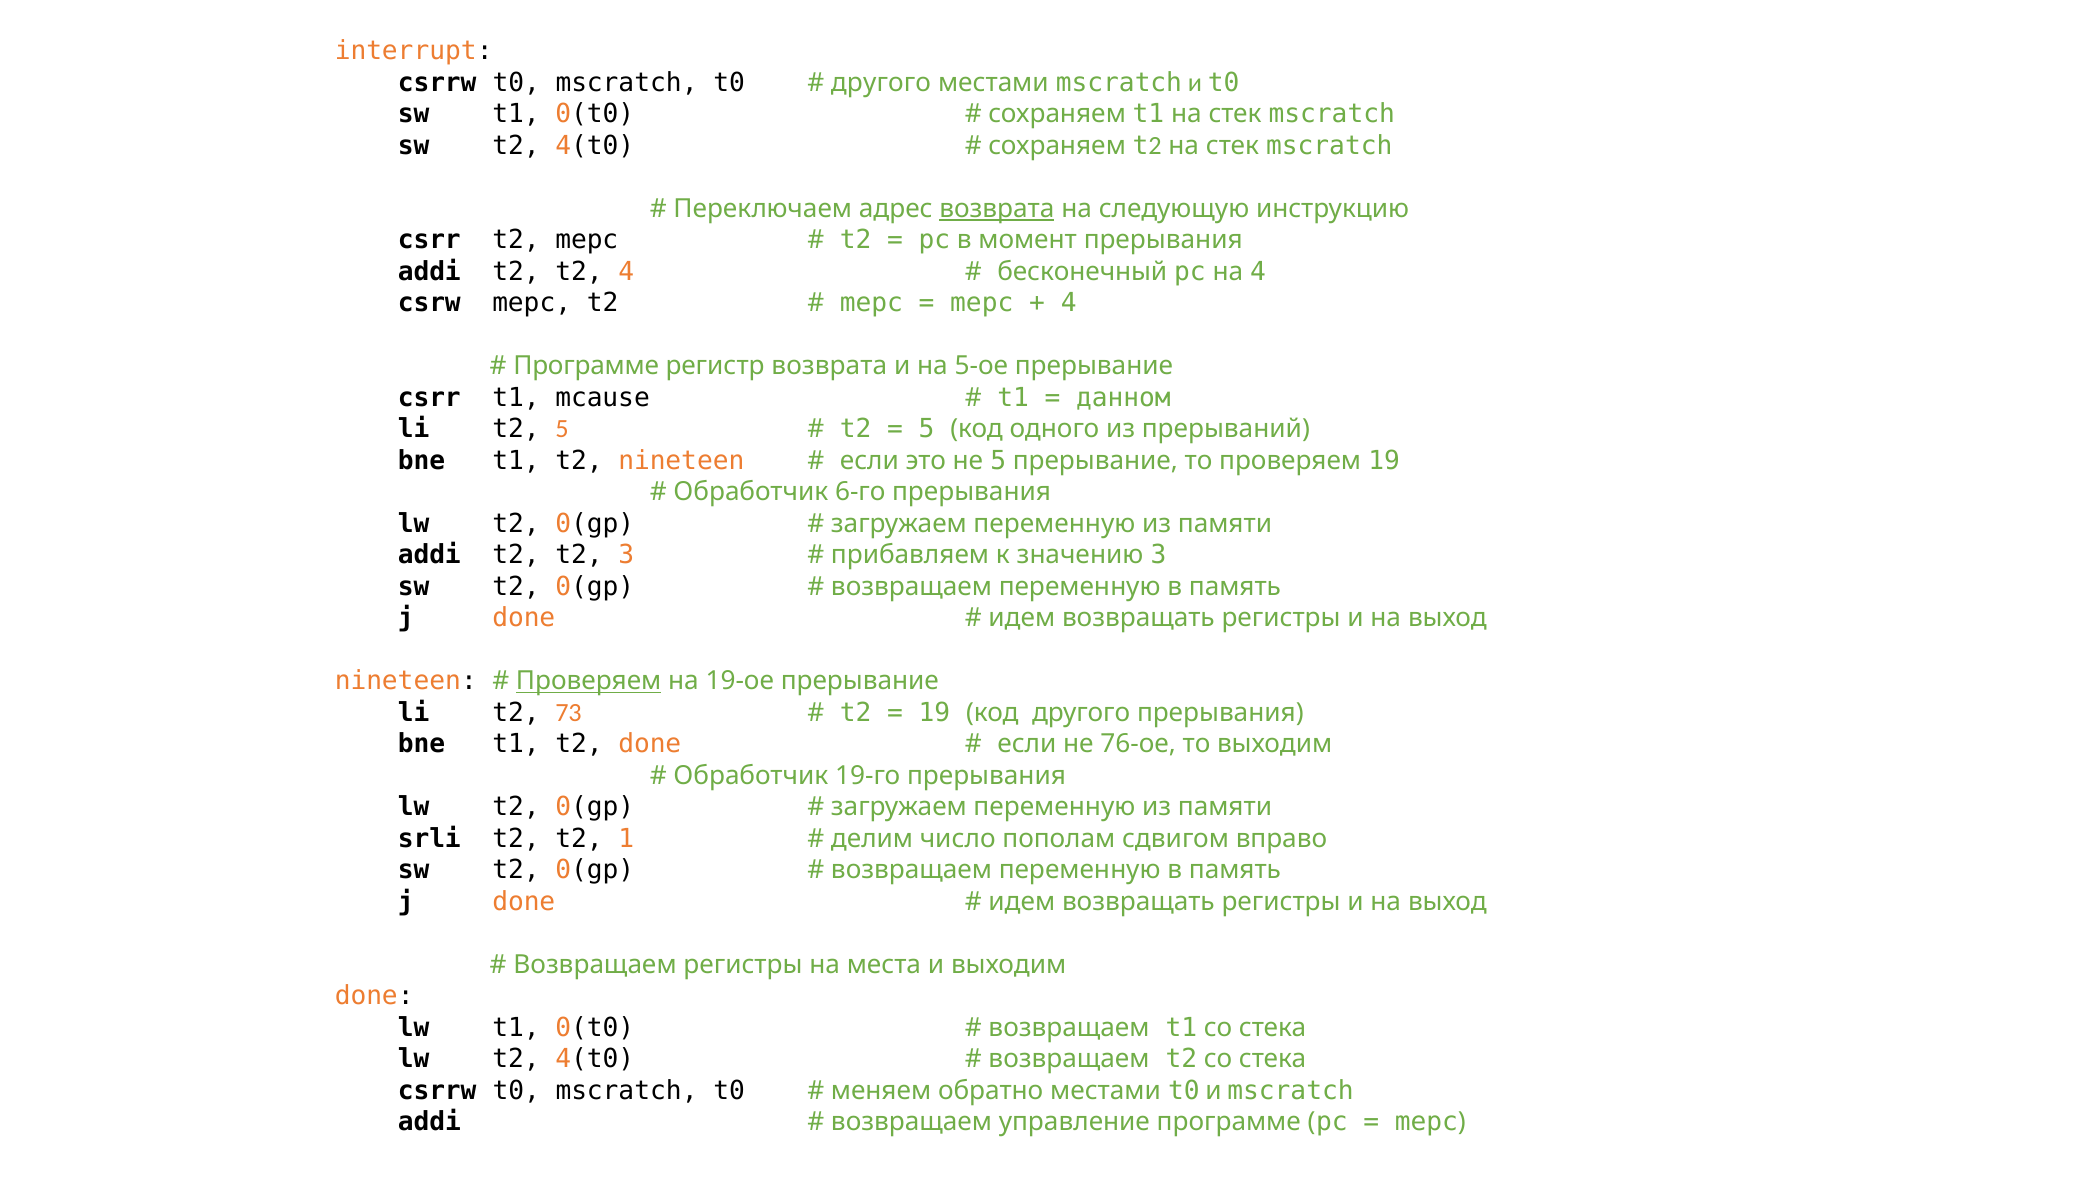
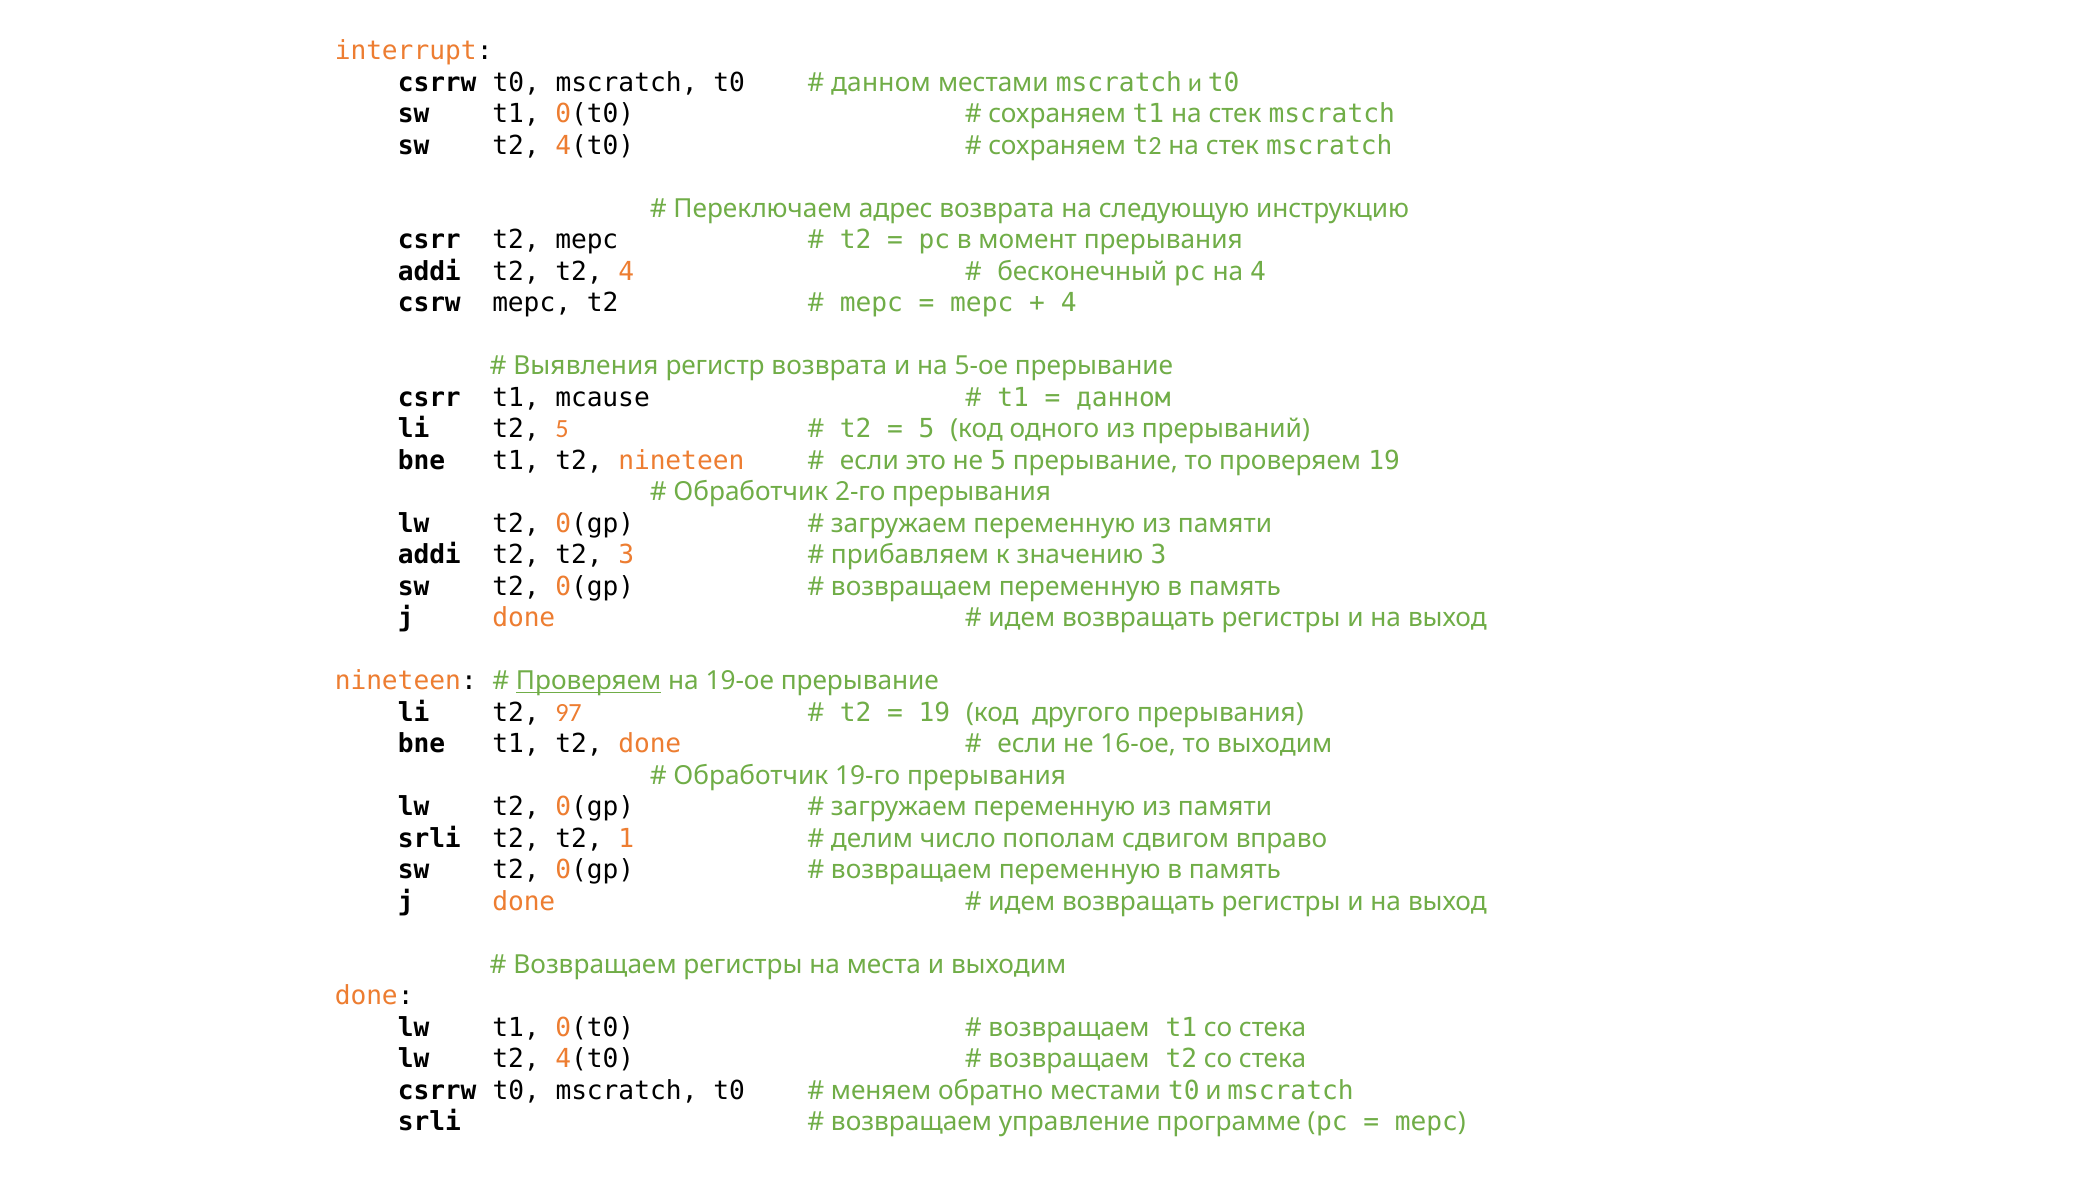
другого at (881, 83): другого -> данном
возврата at (997, 209) underline: present -> none
Программе at (586, 366): Программе -> Выявления
6-го: 6-го -> 2-го
73: 73 -> 97
76-ое: 76-ое -> 16-ое
addi at (429, 1122): addi -> srli
